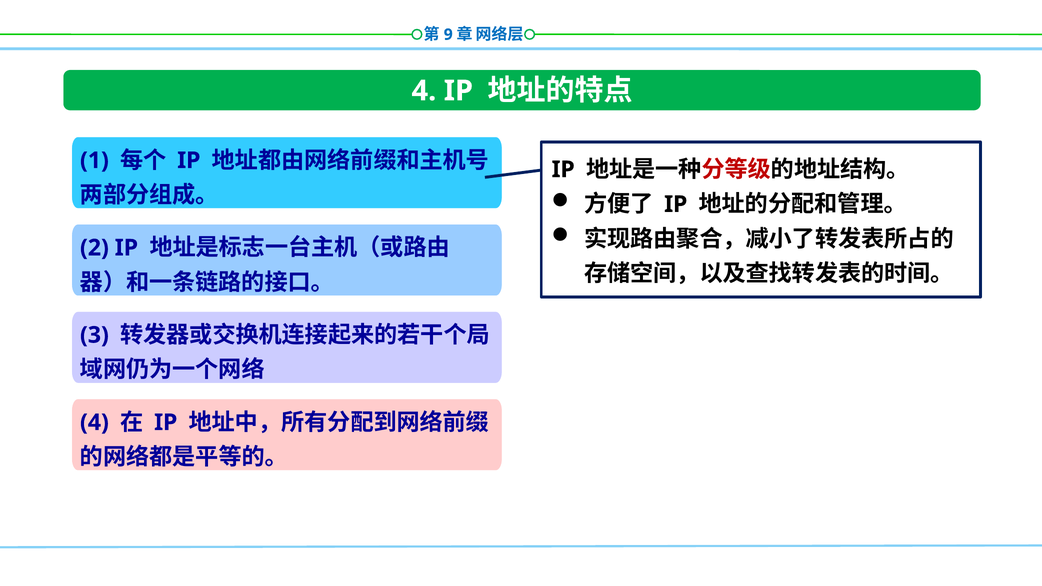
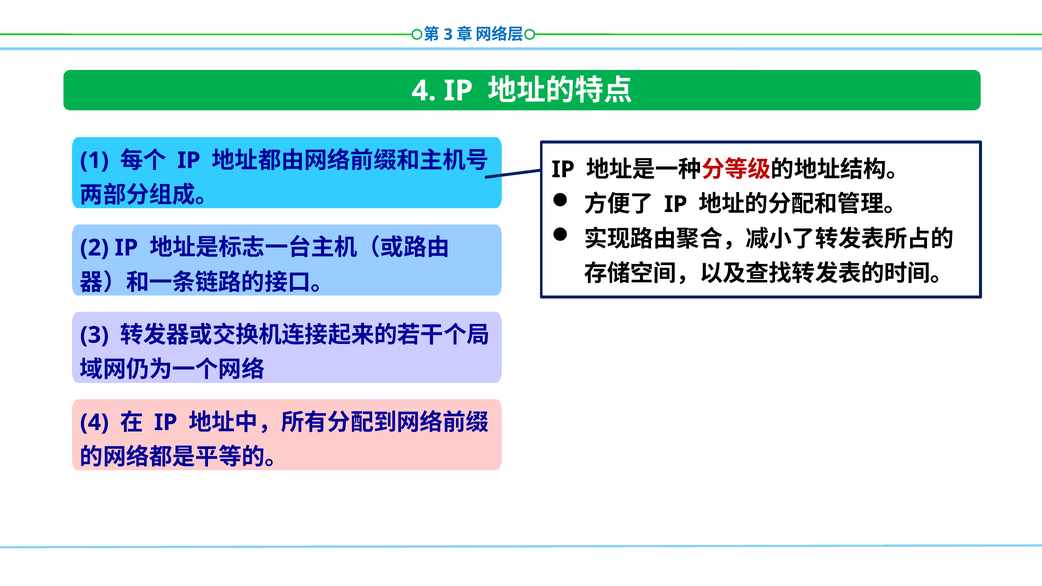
9 at (448, 35): 9 -> 3
